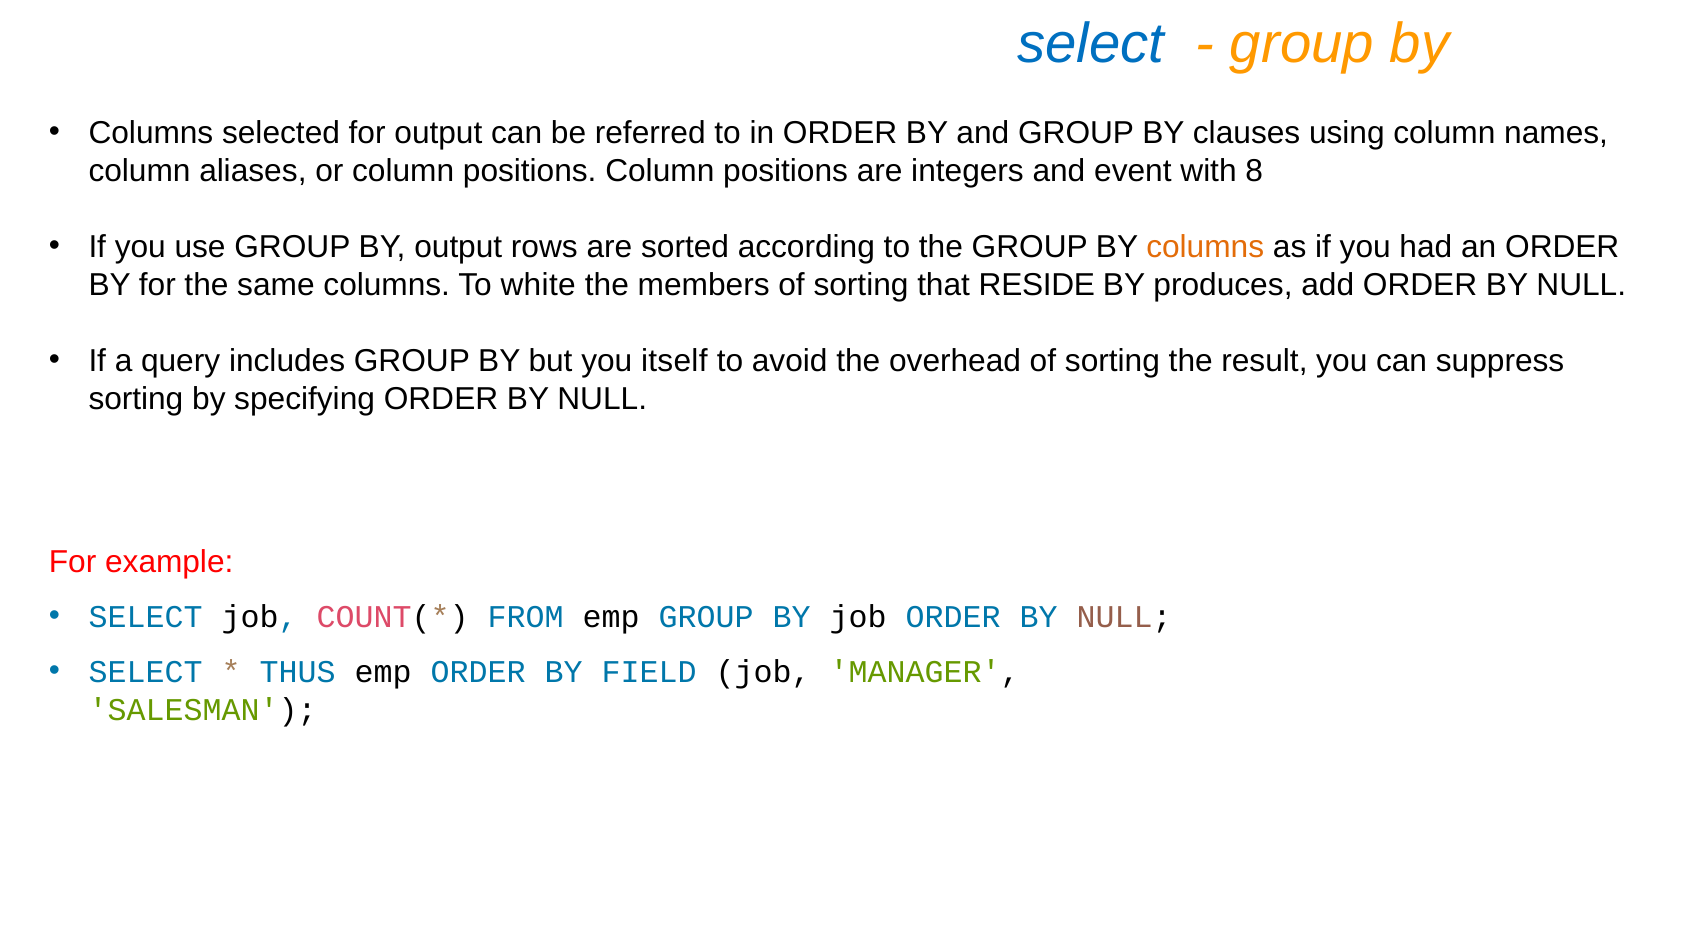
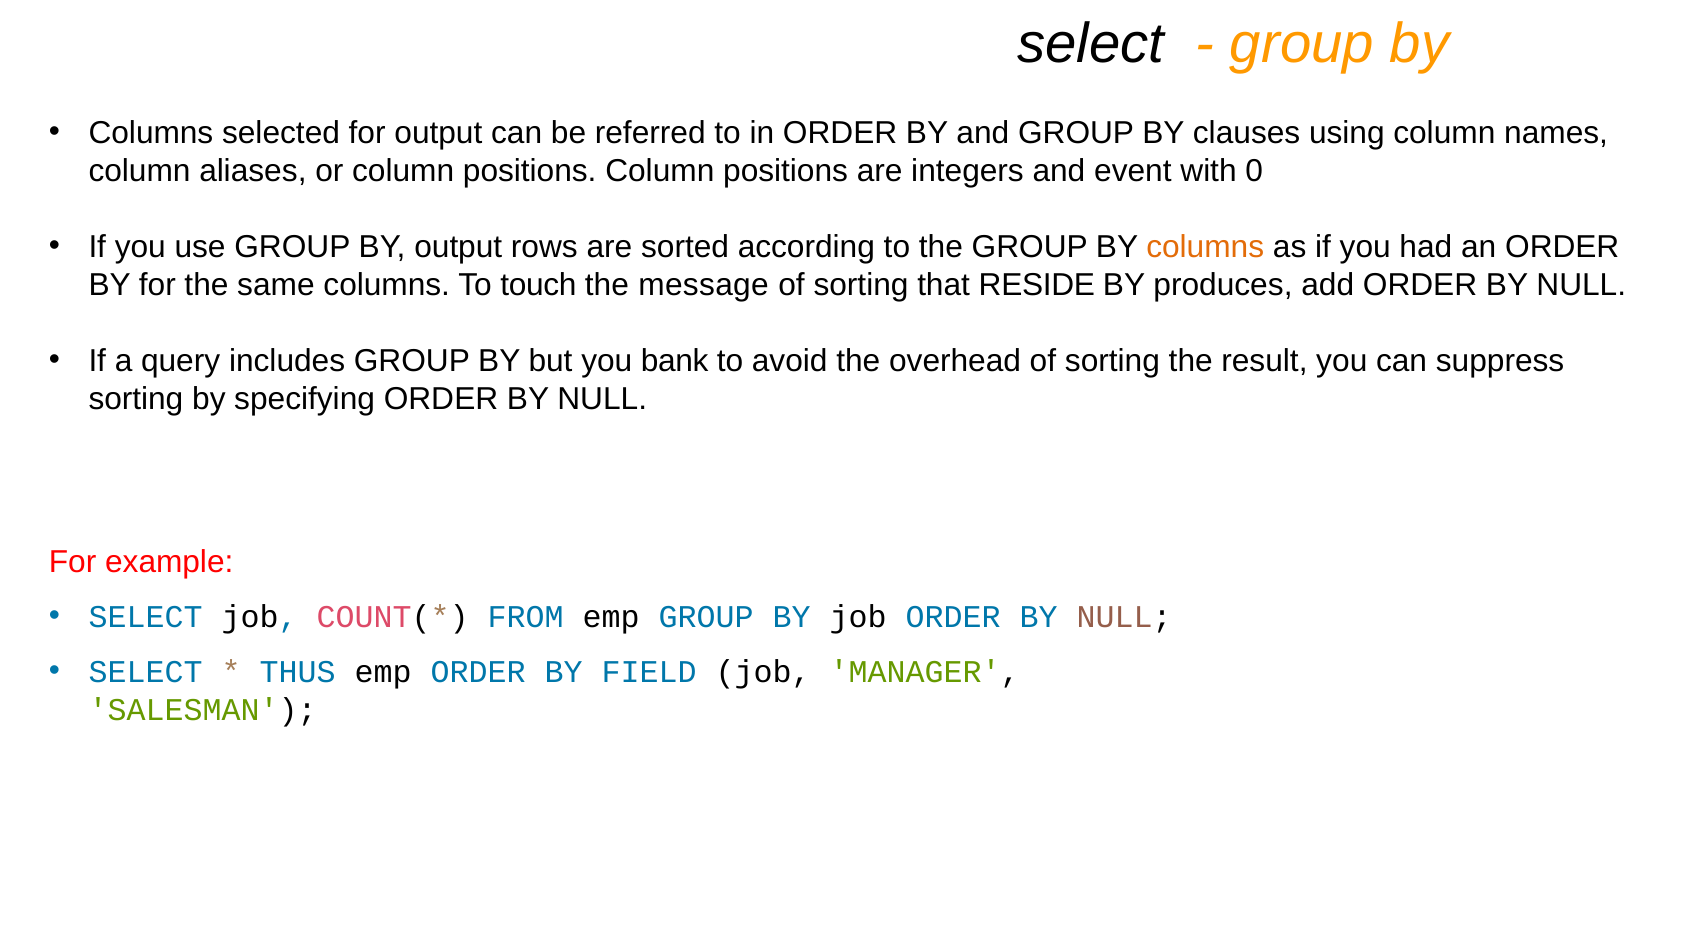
select at (1091, 44) colour: blue -> black
8: 8 -> 0
white: white -> touch
members: members -> message
itself: itself -> bank
